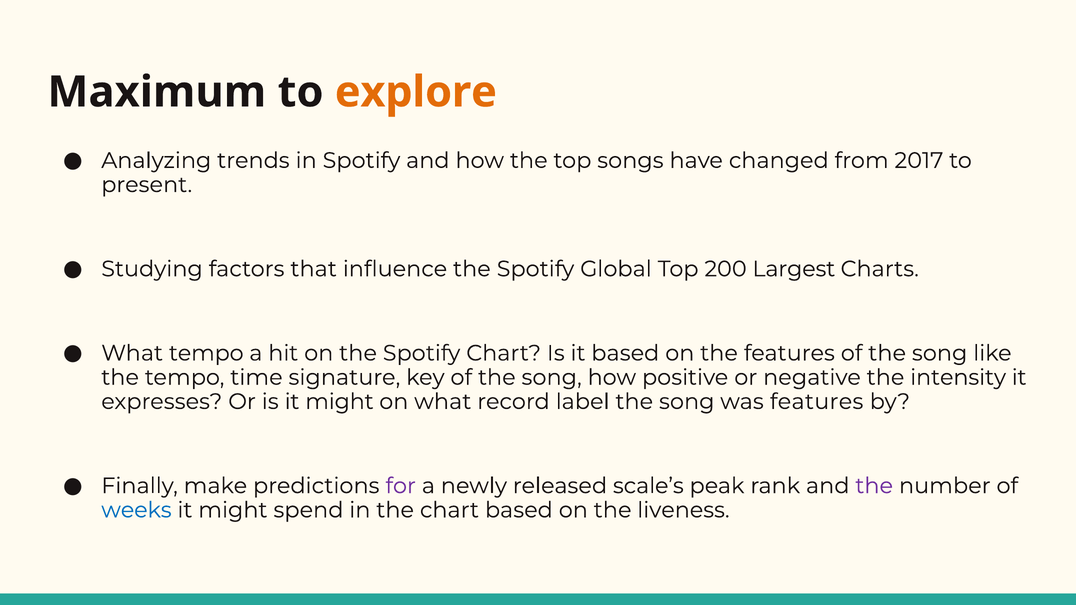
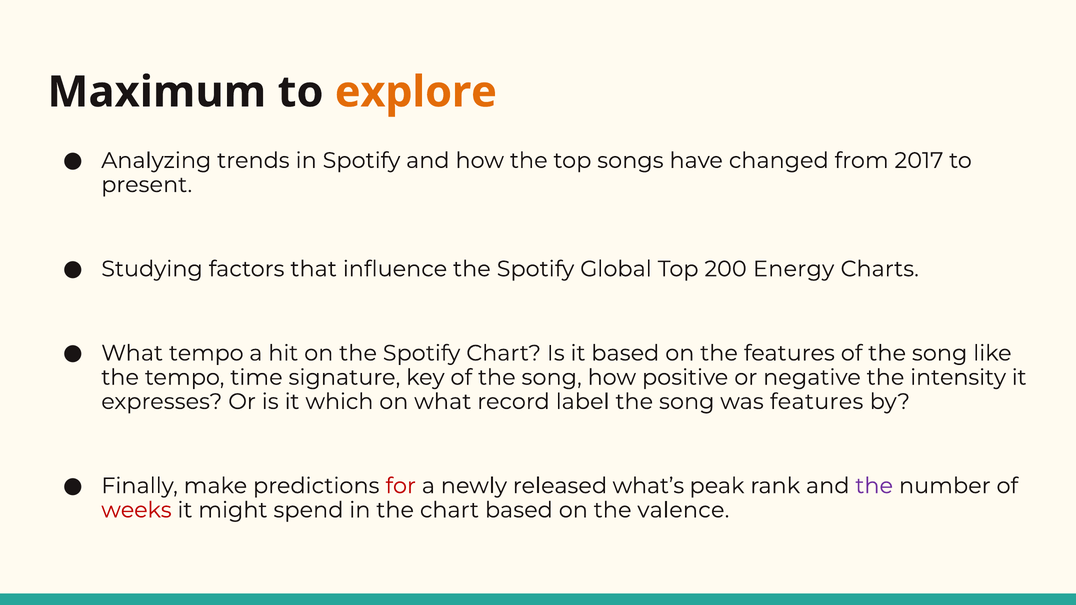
Largest: Largest -> Energy
is it might: might -> which
for colour: purple -> red
scale’s: scale’s -> what’s
weeks colour: blue -> red
liveness: liveness -> valence
